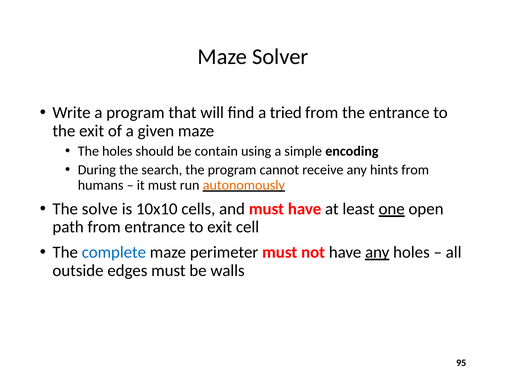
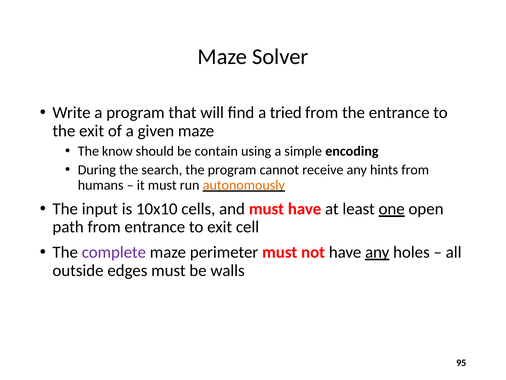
The holes: holes -> know
solve: solve -> input
complete colour: blue -> purple
